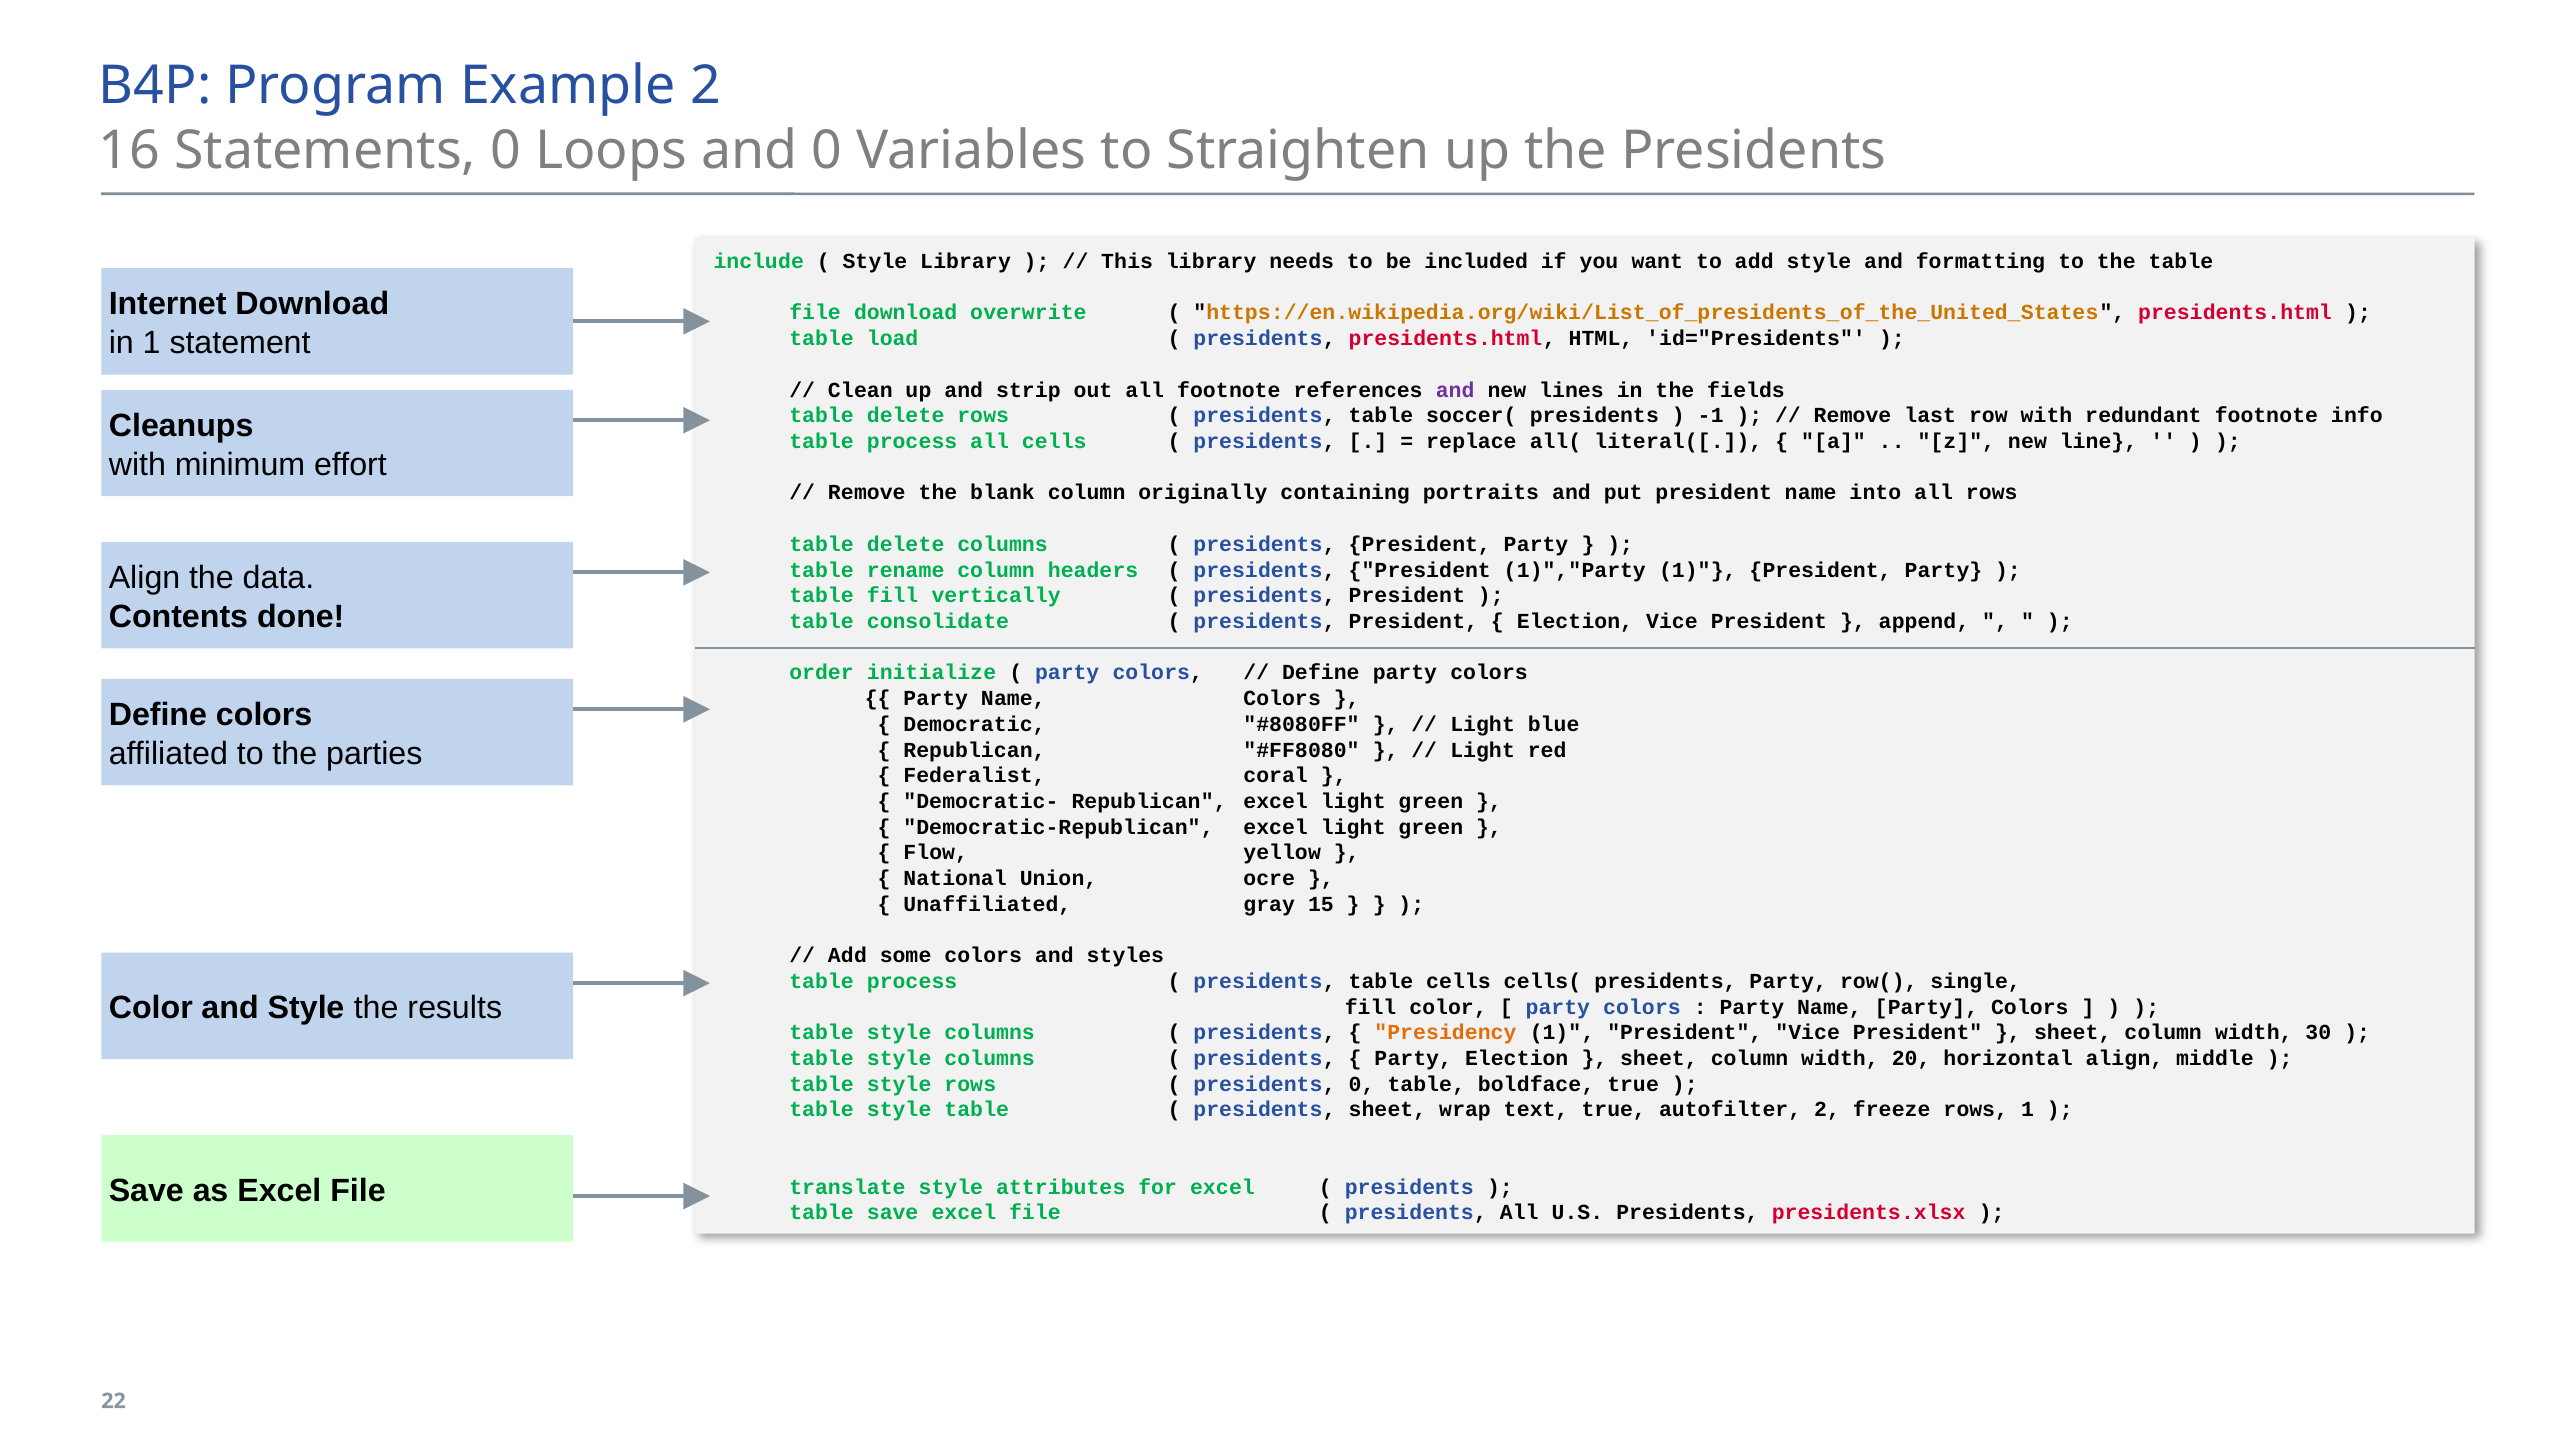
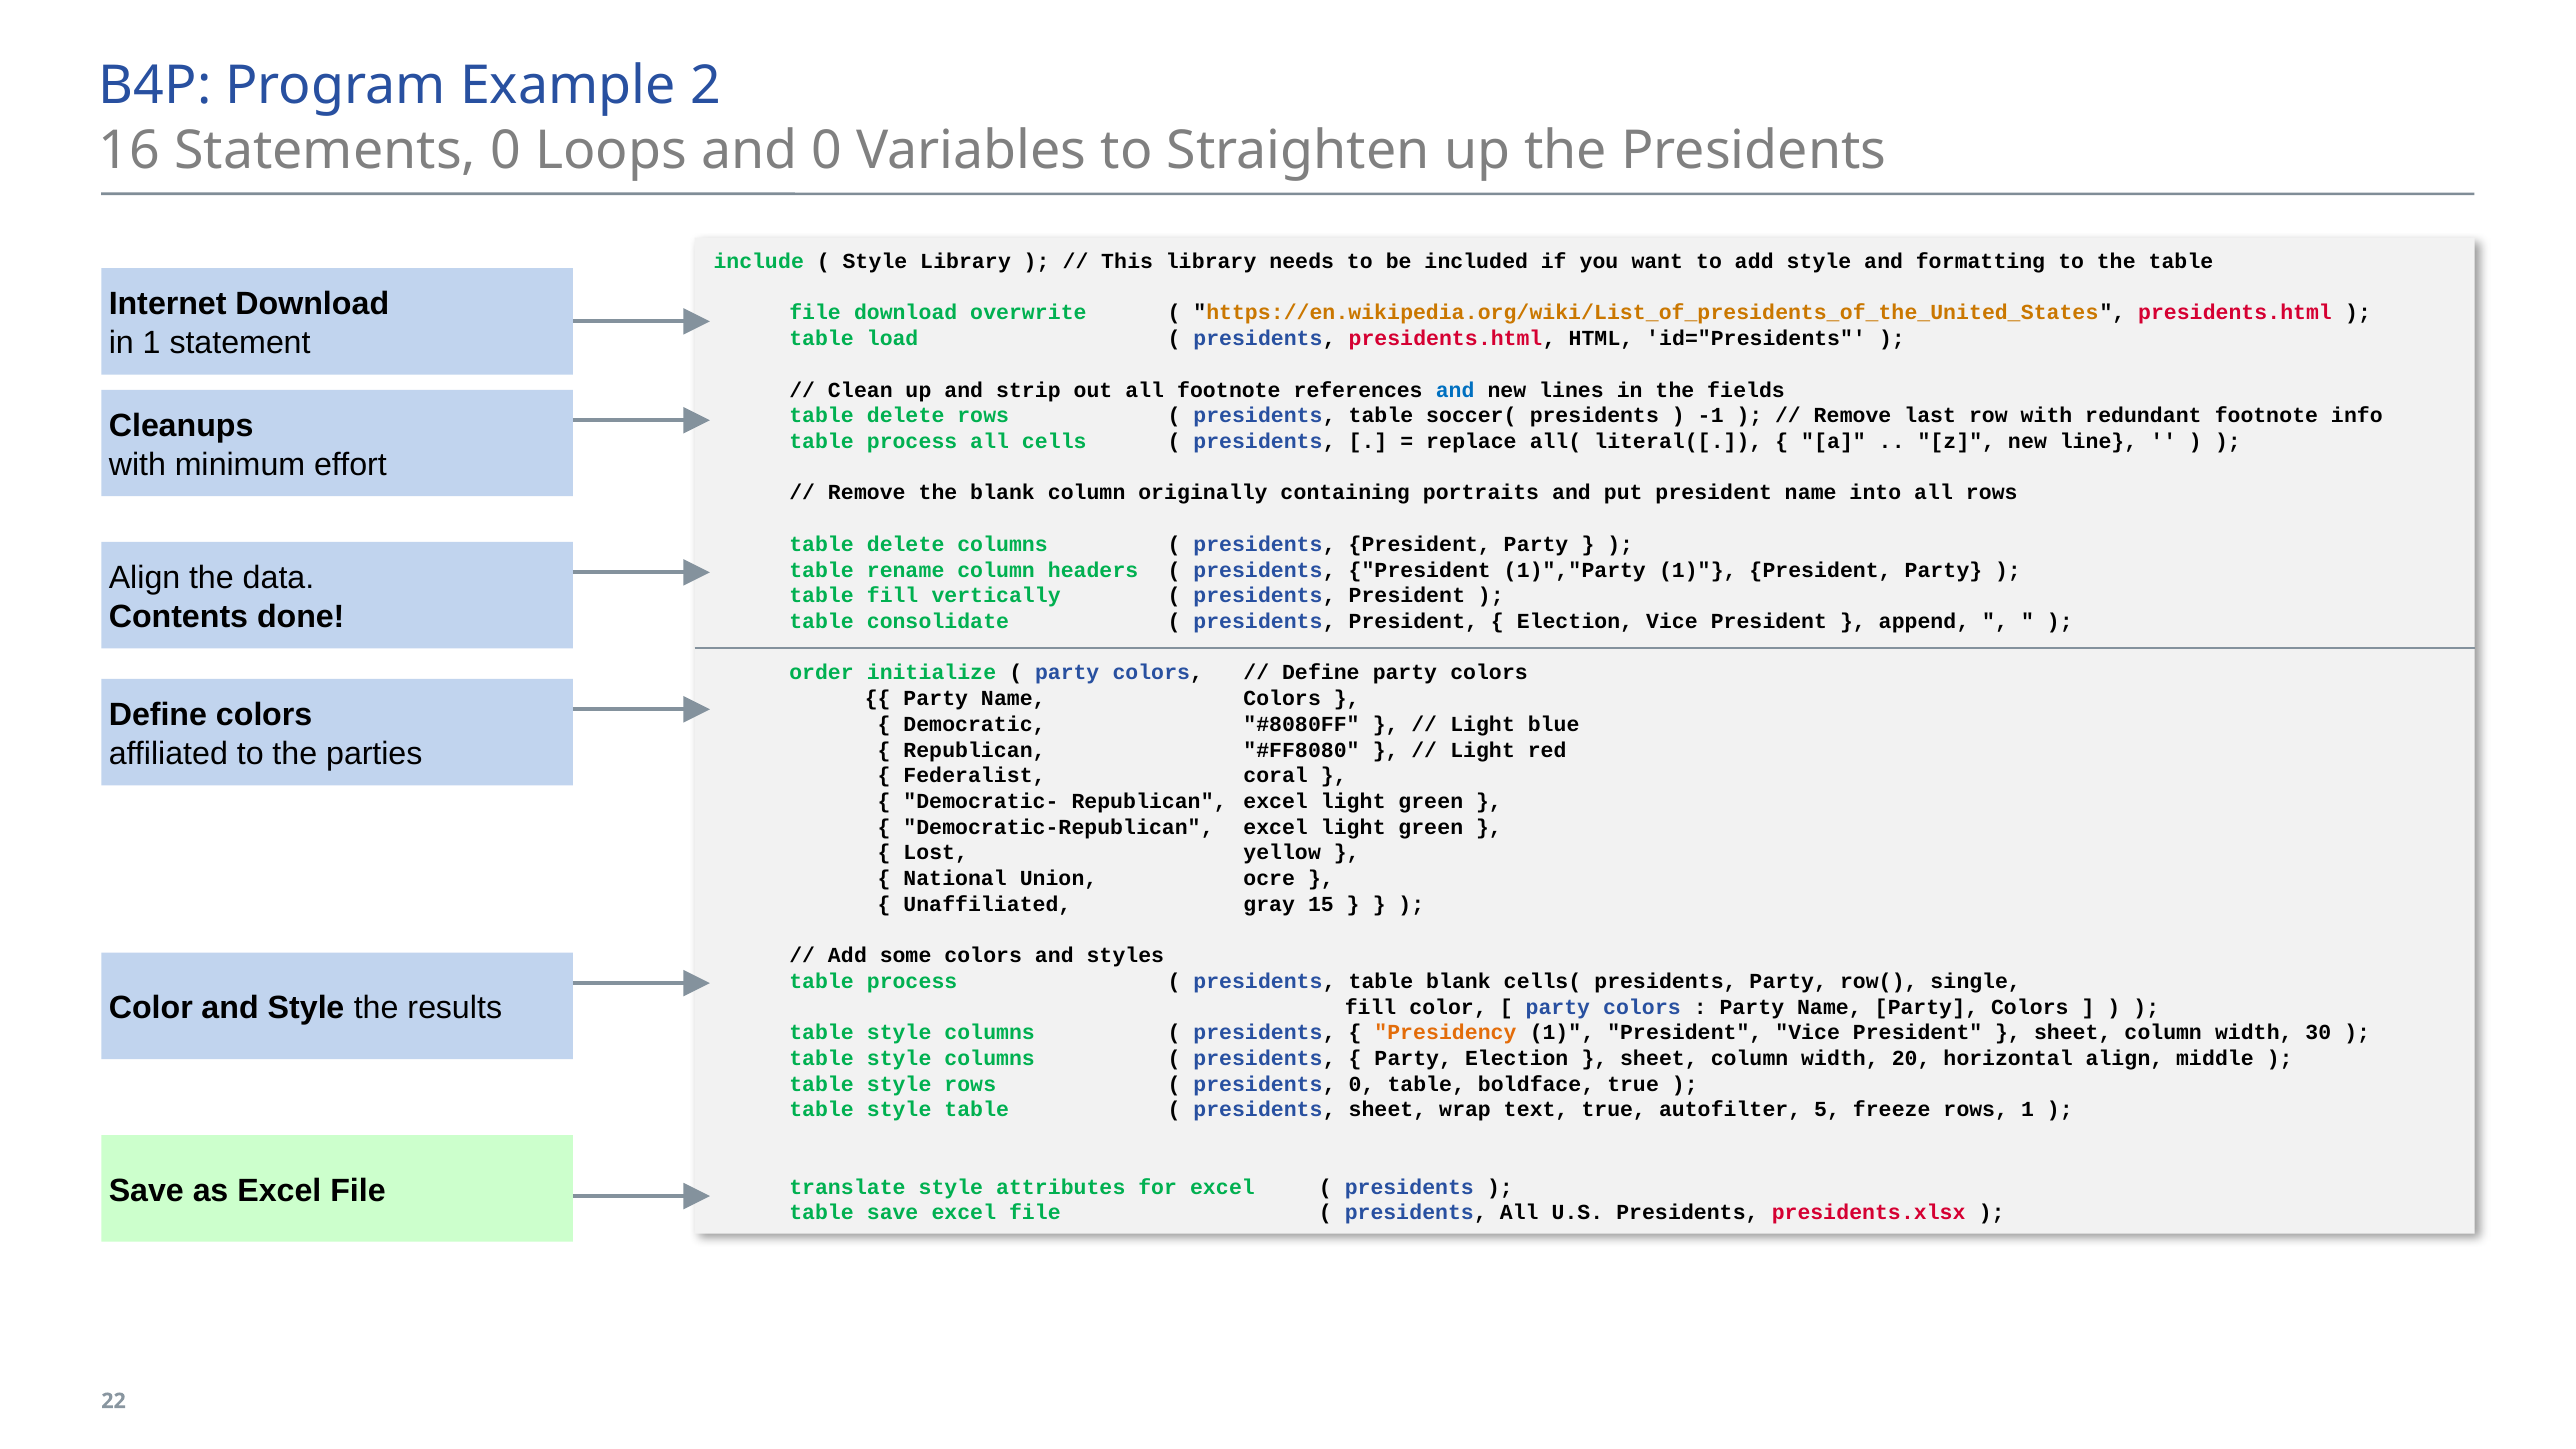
and at (1455, 390) colour: purple -> blue
Flow: Flow -> Lost
table cells: cells -> blank
autofilter 2: 2 -> 5
